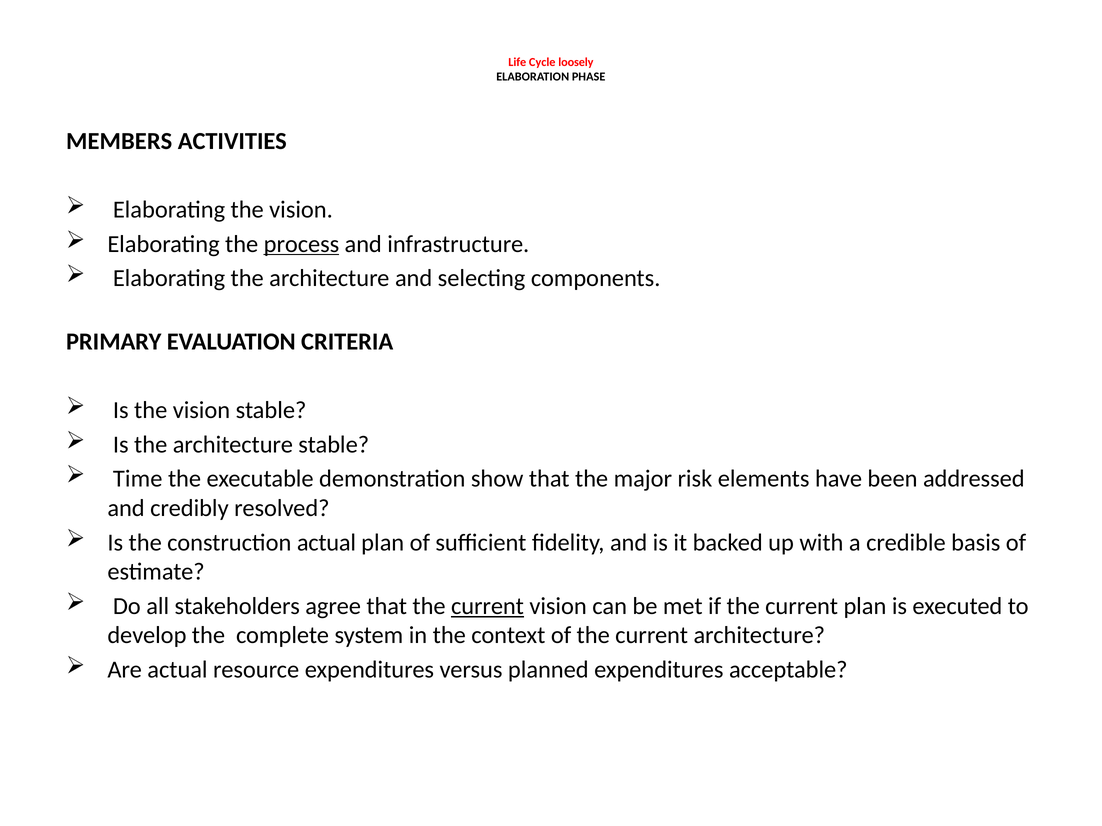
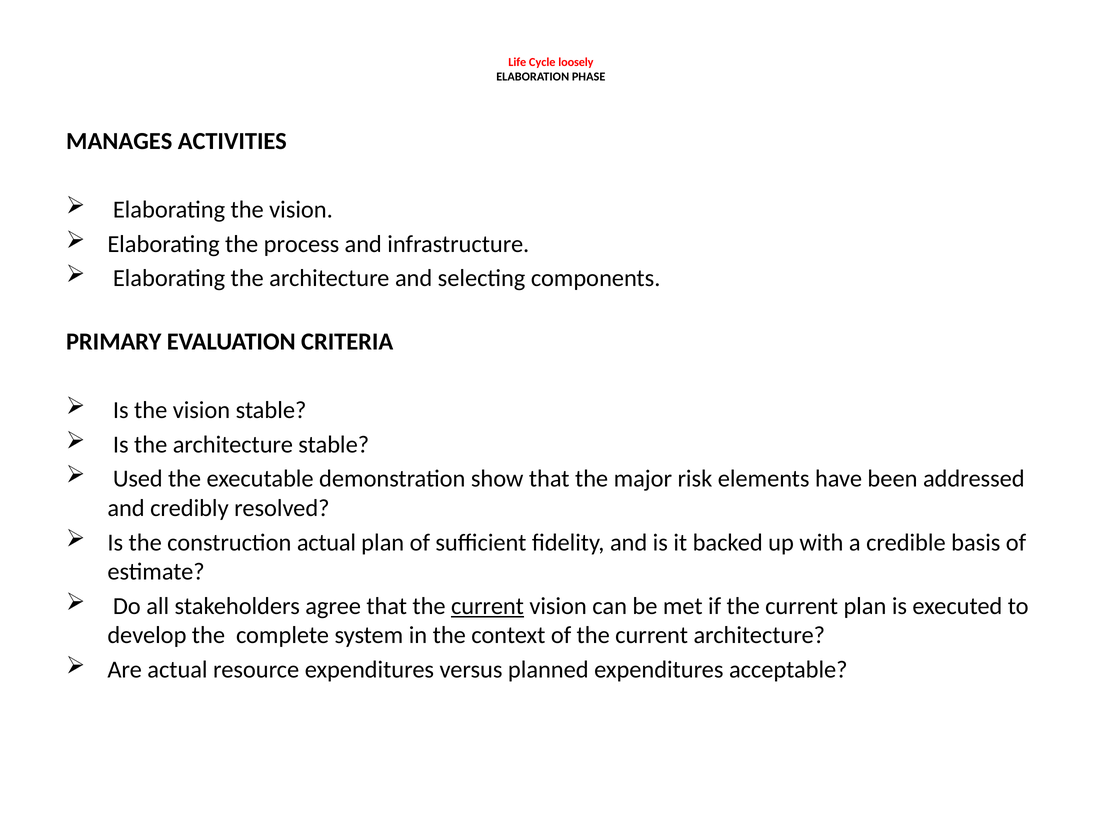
MEMBERS: MEMBERS -> MANAGES
process underline: present -> none
Time: Time -> Used
